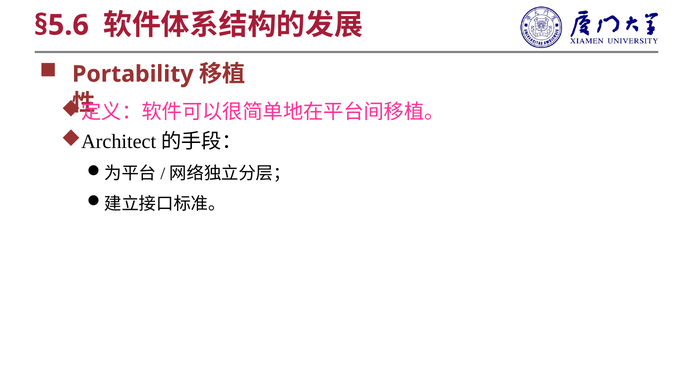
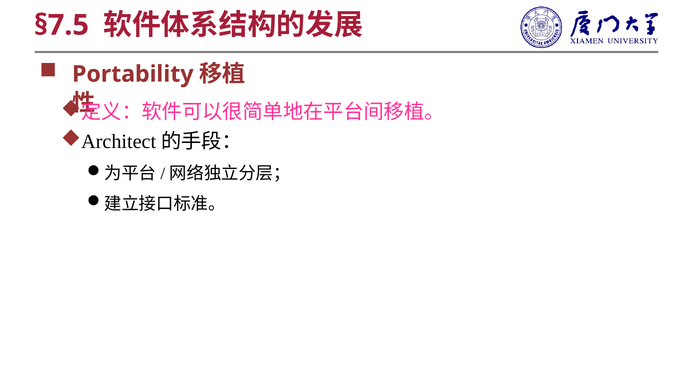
§5.6: §5.6 -> §7.5
